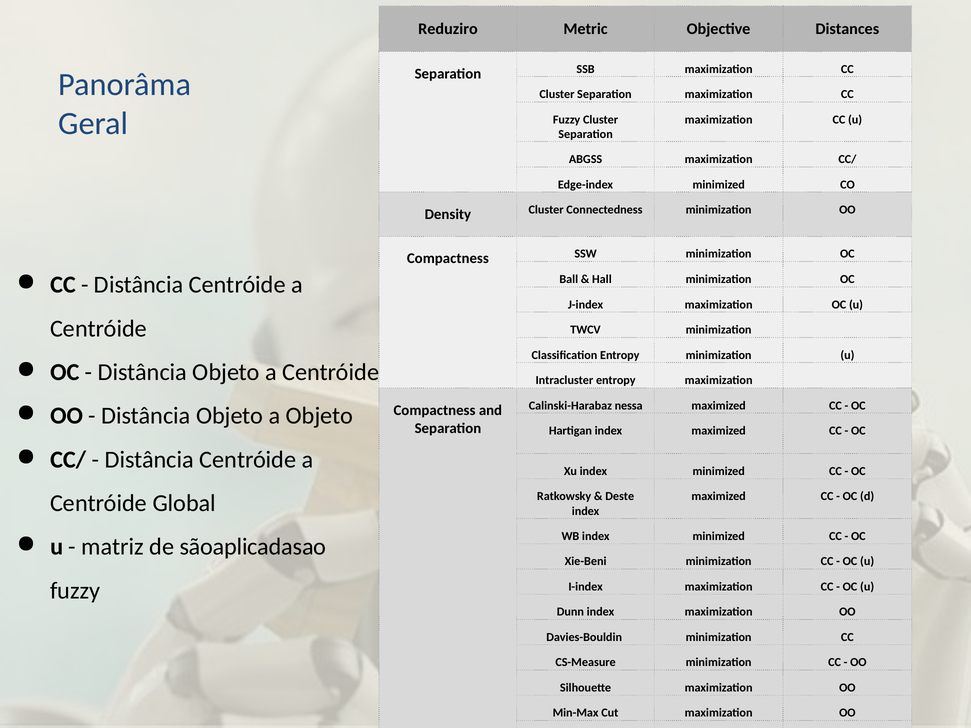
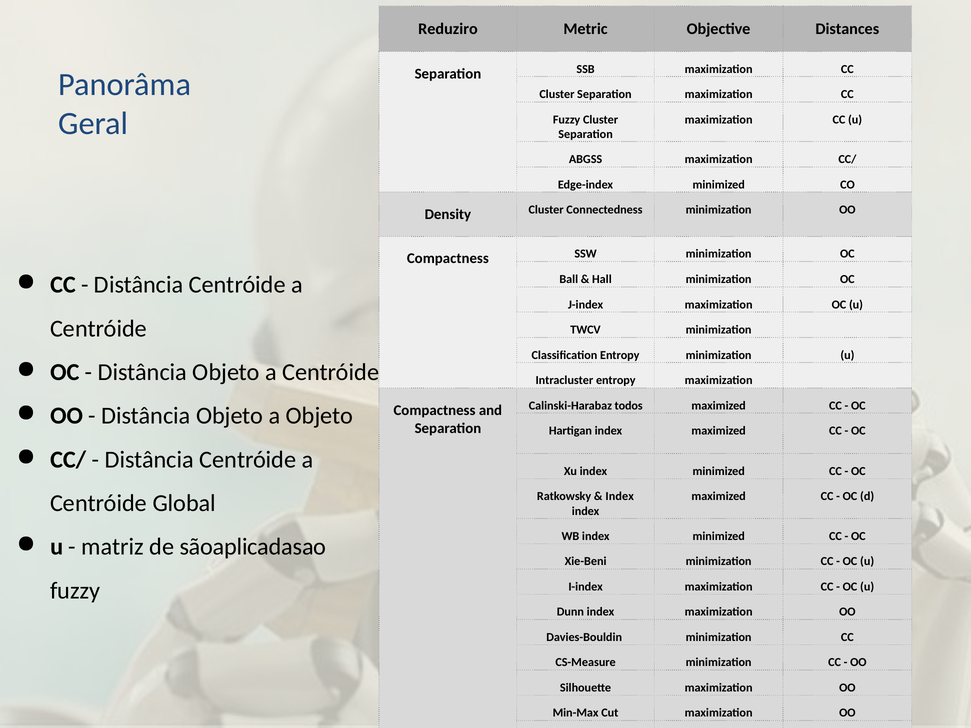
nessa: nessa -> todos
Deste at (620, 497): Deste -> Index
